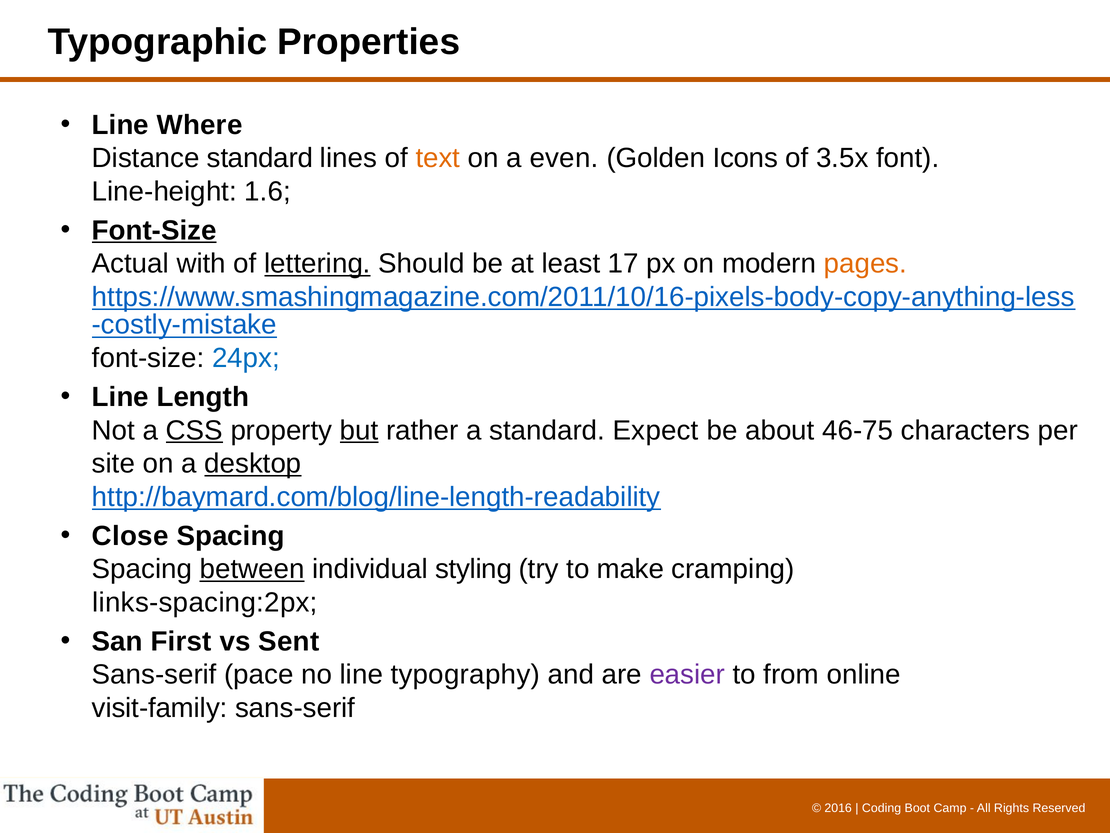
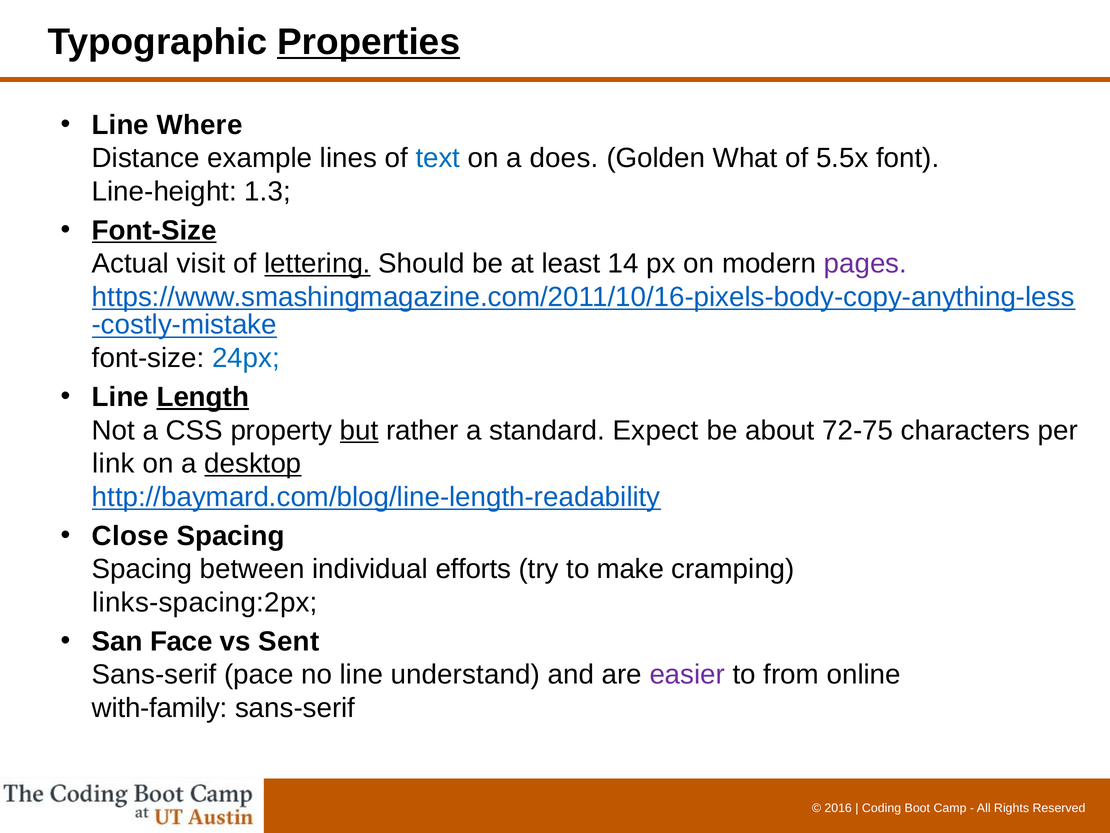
Properties underline: none -> present
Distance standard: standard -> example
text colour: orange -> blue
even: even -> does
Icons: Icons -> What
3.5x: 3.5x -> 5.5x
1.6: 1.6 -> 1.3
with: with -> visit
17: 17 -> 14
pages colour: orange -> purple
Length underline: none -> present
CSS underline: present -> none
46-75: 46-75 -> 72-75
site: site -> link
between underline: present -> none
styling: styling -> efforts
First: First -> Face
typography: typography -> understand
visit-family: visit-family -> with-family
